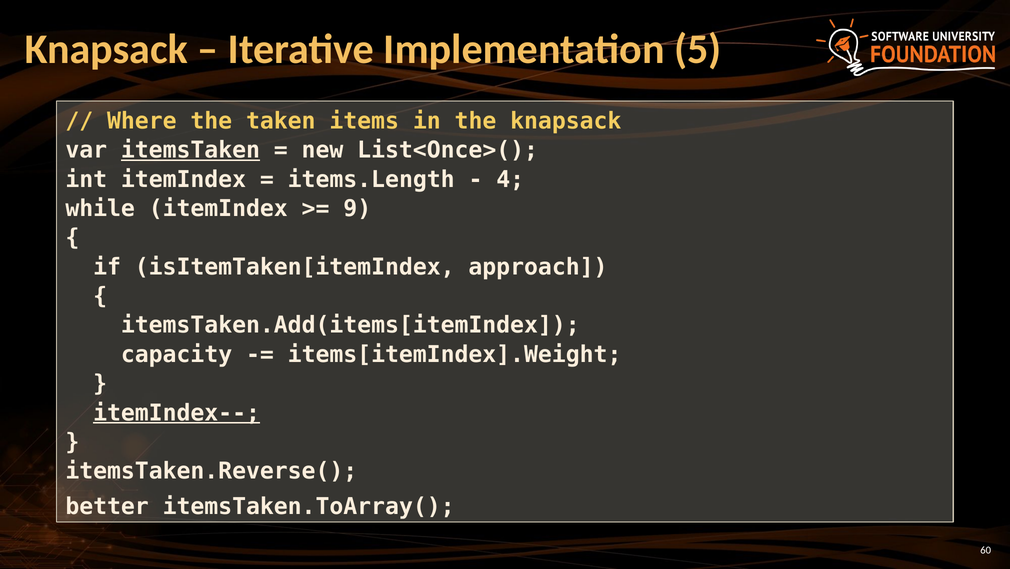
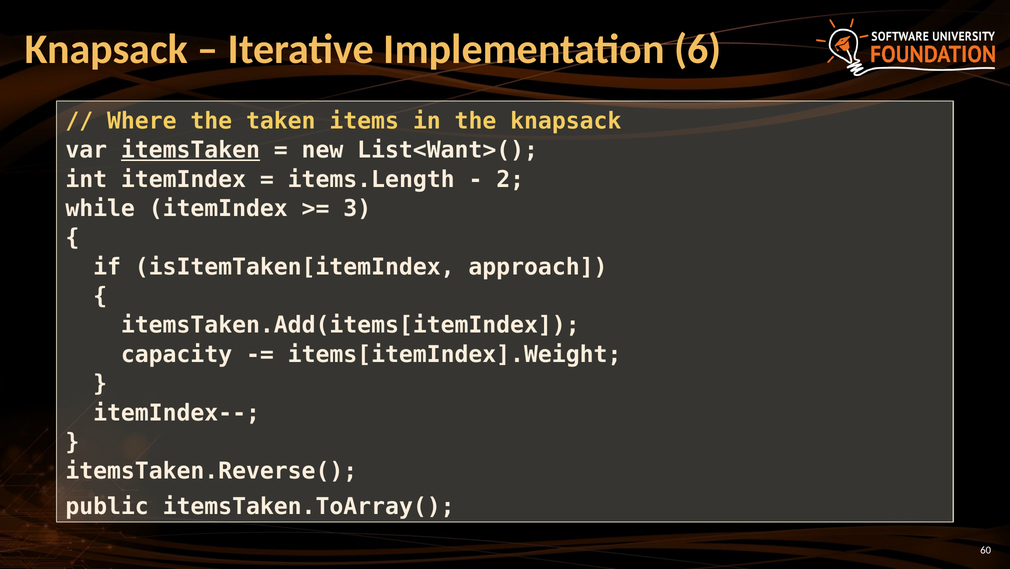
5: 5 -> 6
List<Once>(: List<Once>( -> List<Want>(
4: 4 -> 2
9: 9 -> 3
itemIndex-- underline: present -> none
better: better -> public
